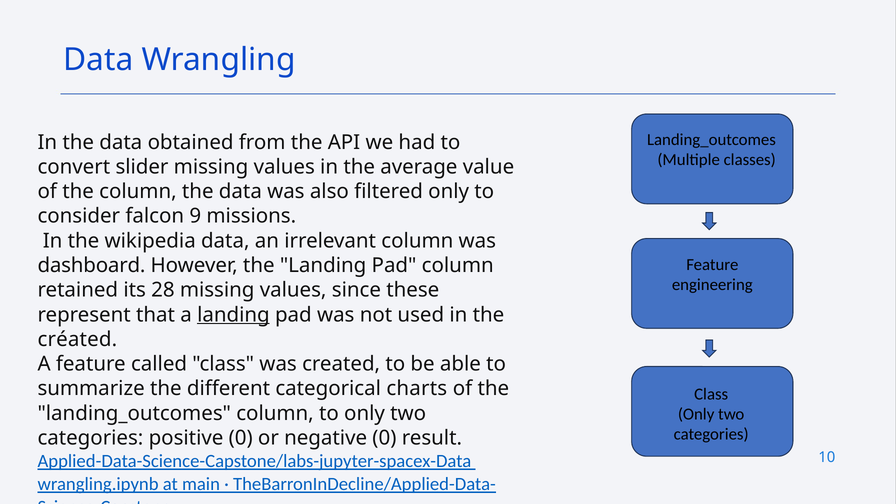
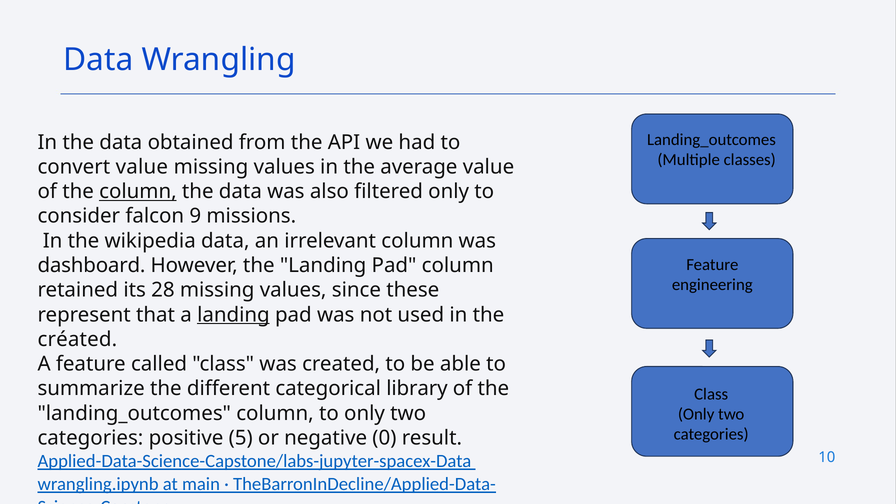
convert slider: slider -> value
column at (138, 192) underline: none -> present
charts: charts -> library
positive 0: 0 -> 5
